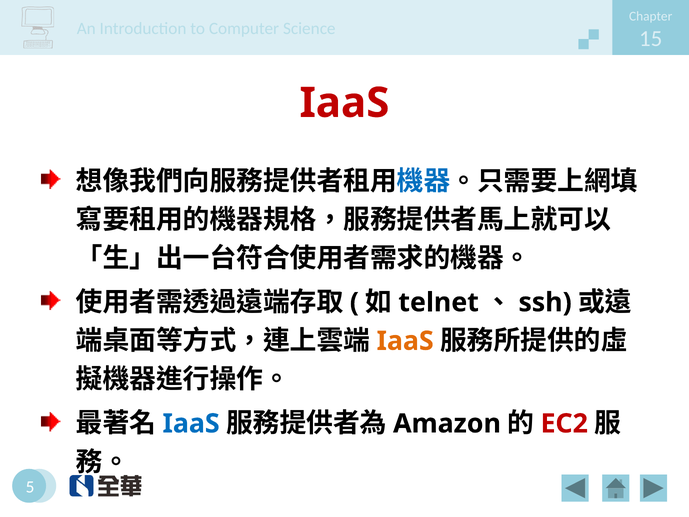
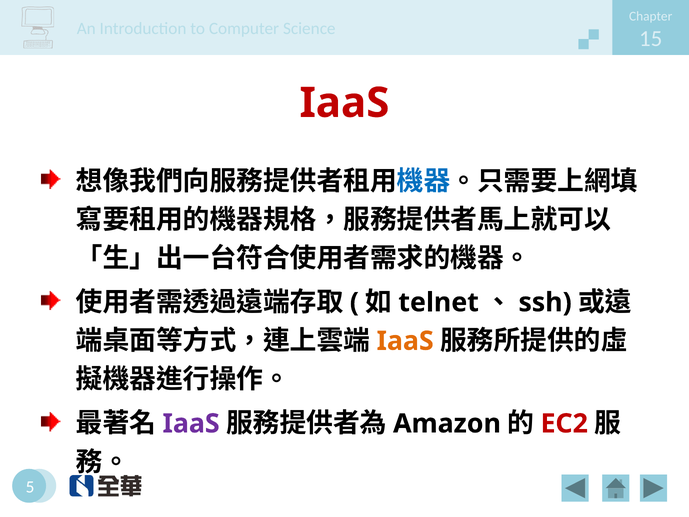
IaaS at (191, 423) colour: blue -> purple
